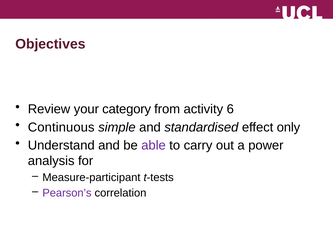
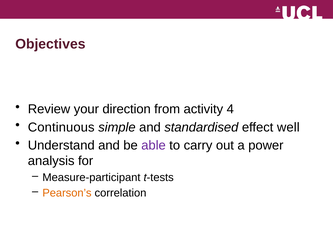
category: category -> direction
6: 6 -> 4
only: only -> well
Pearson’s colour: purple -> orange
